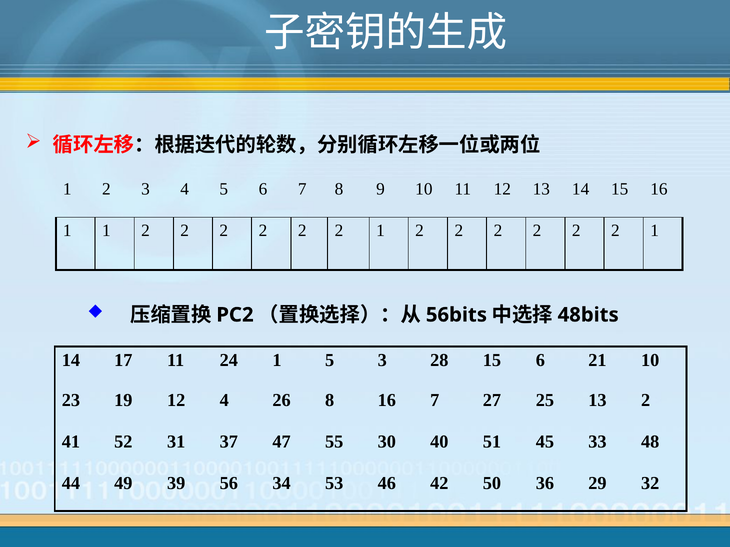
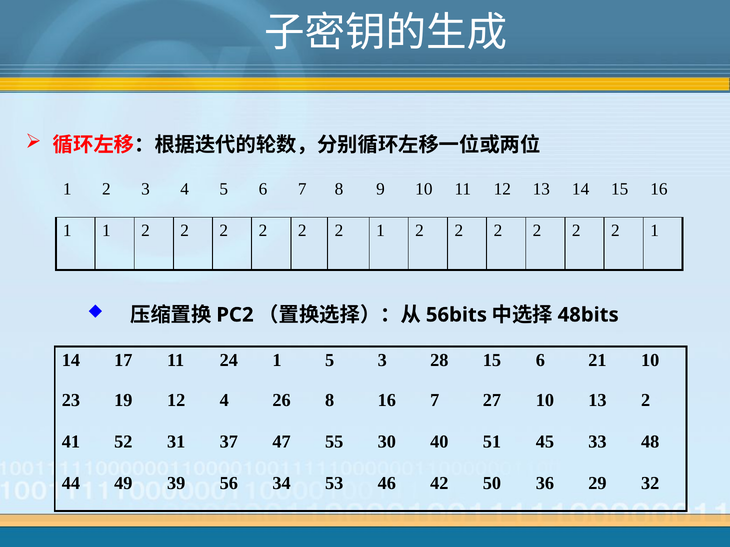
27 25: 25 -> 10
